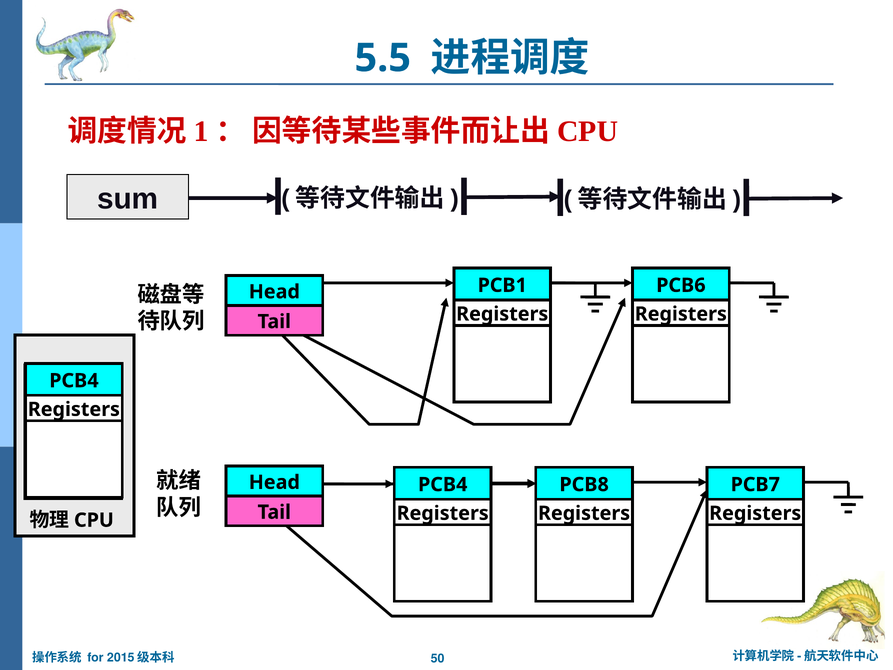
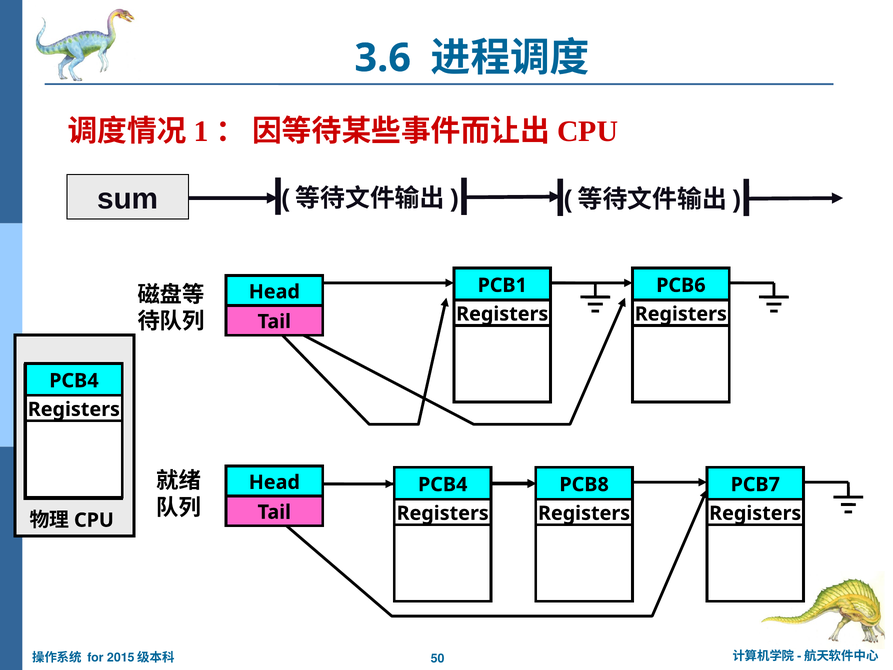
5.5: 5.5 -> 3.6
